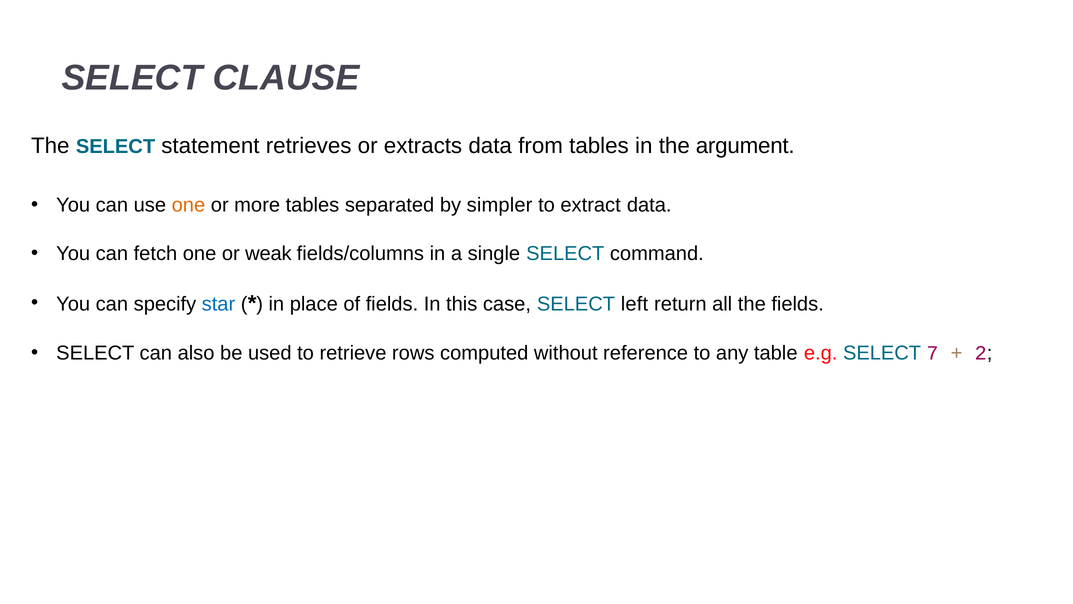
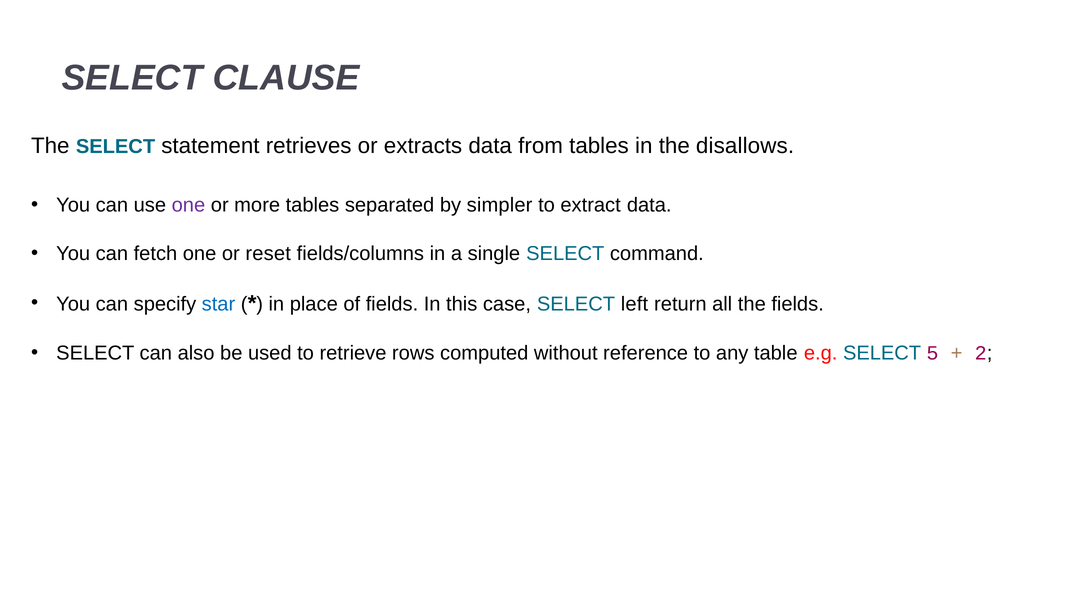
argument: argument -> disallows
one at (188, 205) colour: orange -> purple
weak: weak -> reset
7: 7 -> 5
